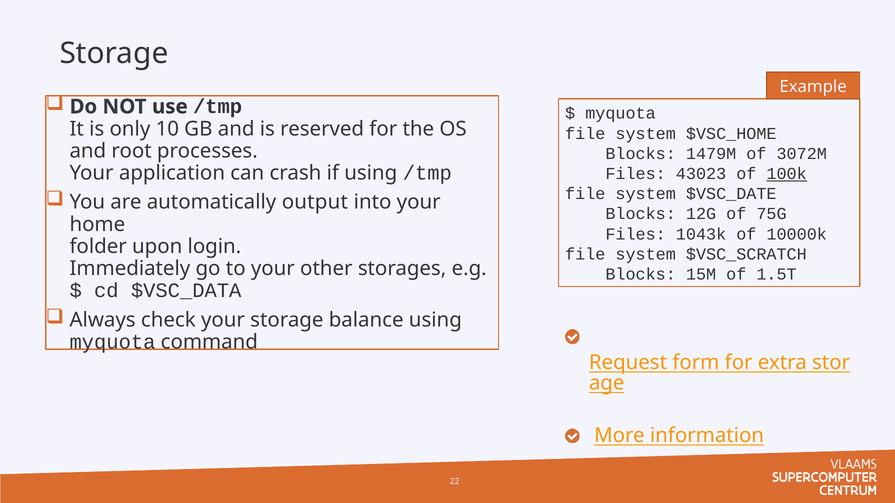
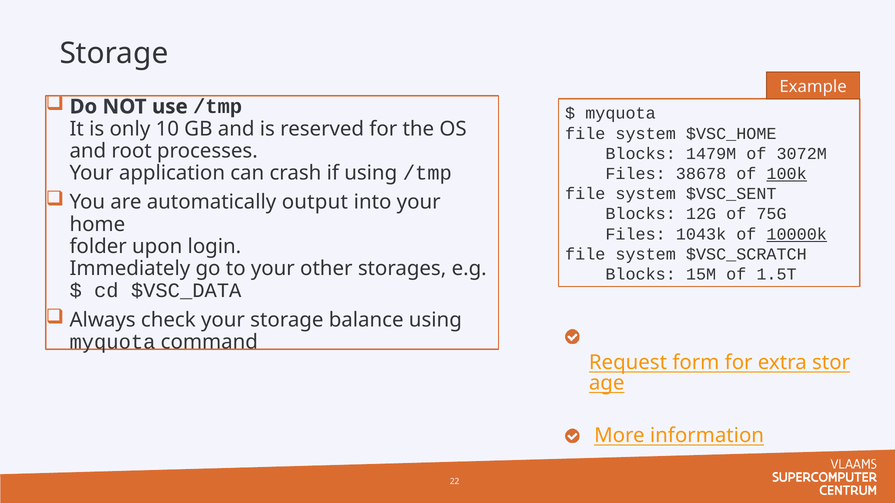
43023: 43023 -> 38678
$VSC_DATE: $VSC_DATE -> $VSC_SENT
10000k underline: none -> present
